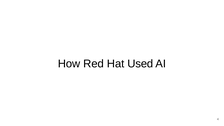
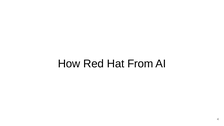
Used: Used -> From
